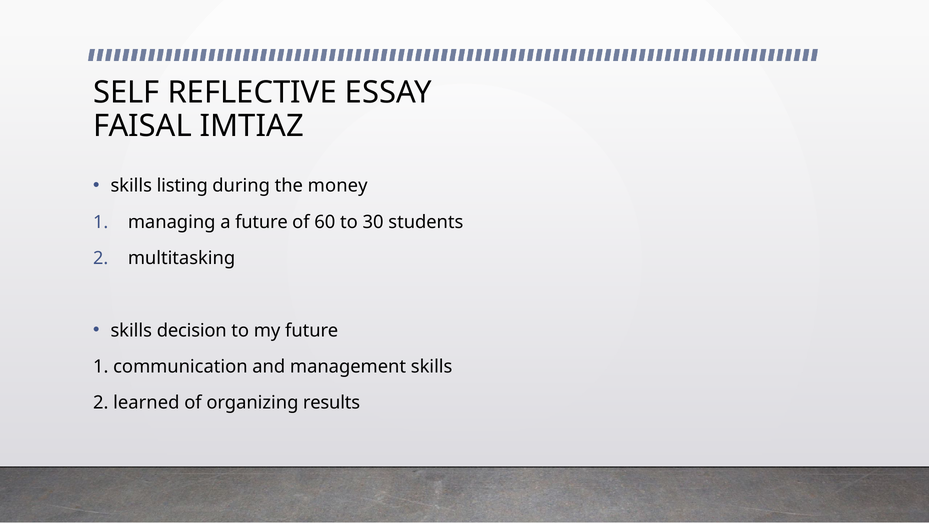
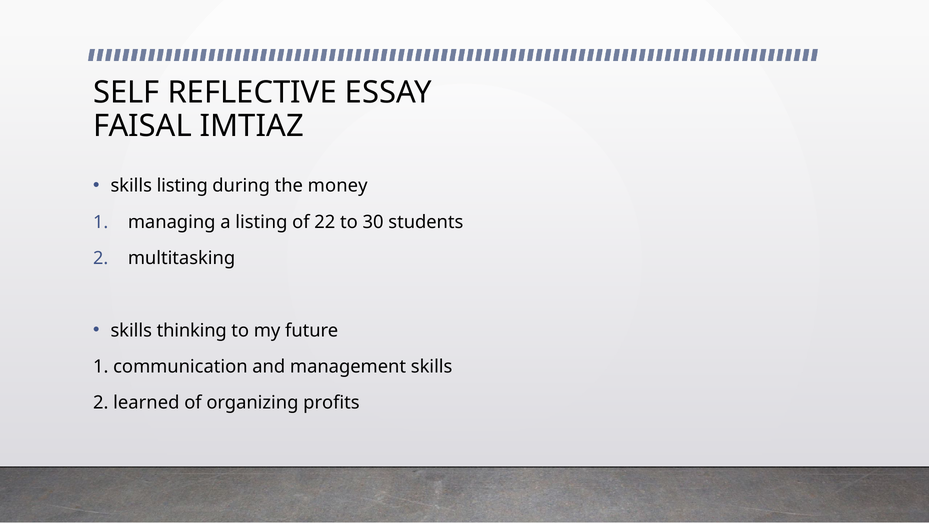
a future: future -> listing
60: 60 -> 22
decision: decision -> thinking
results: results -> profits
